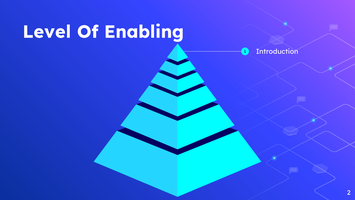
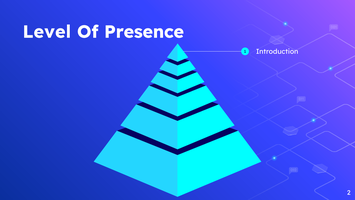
Enabling: Enabling -> Presence
